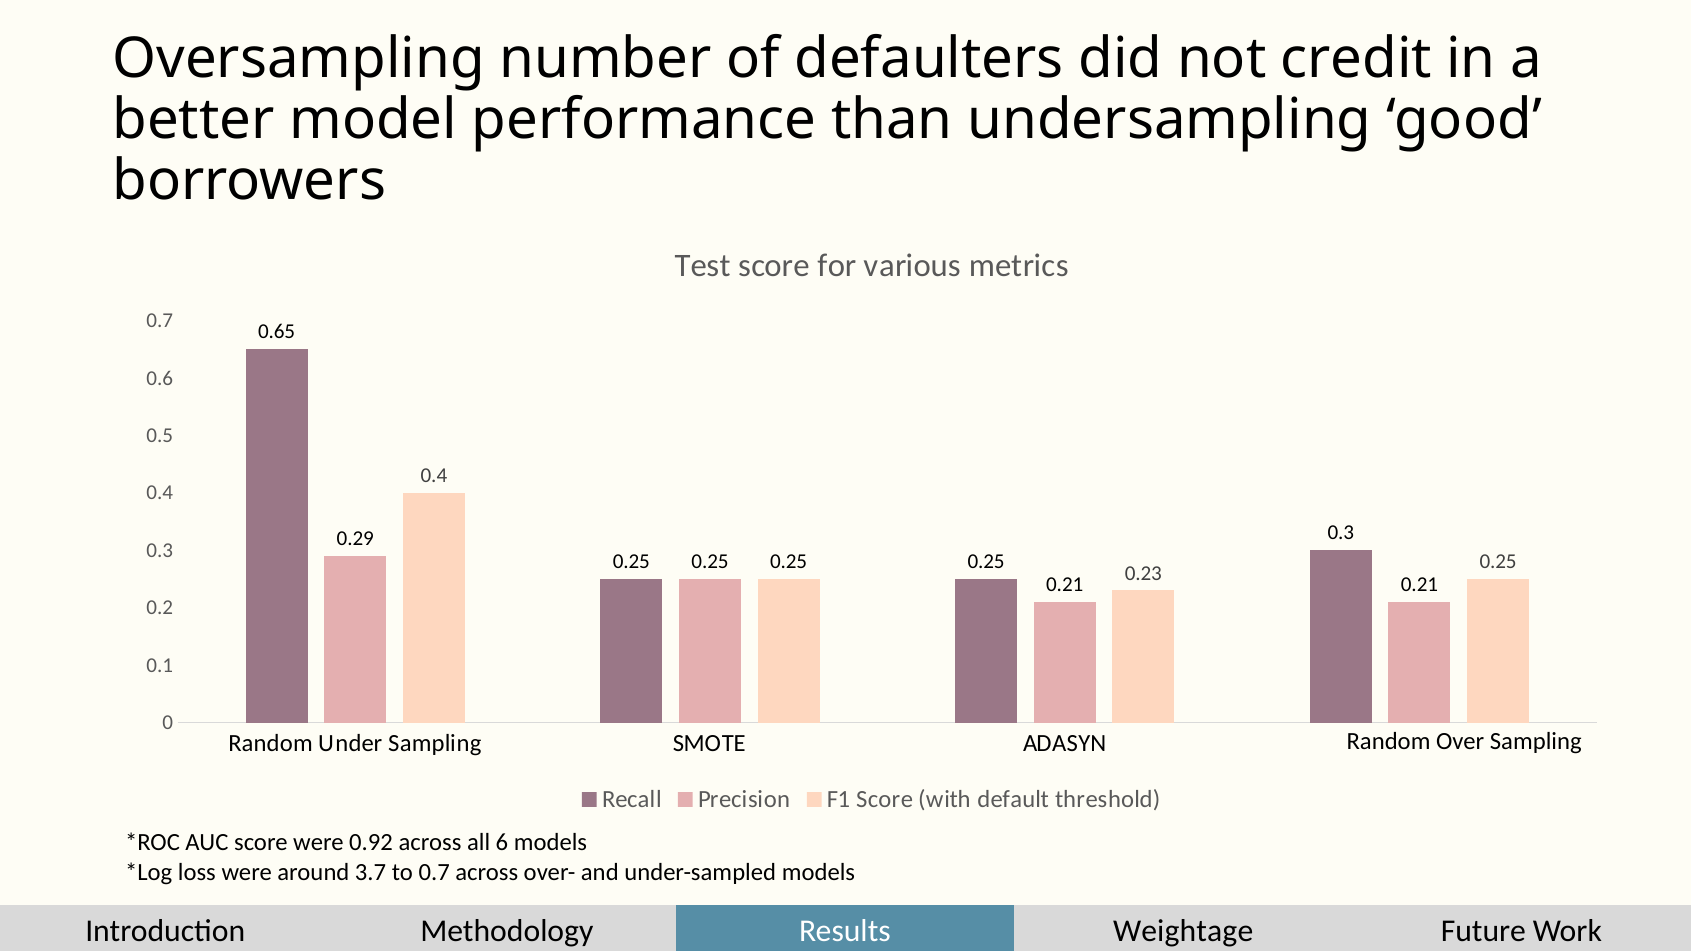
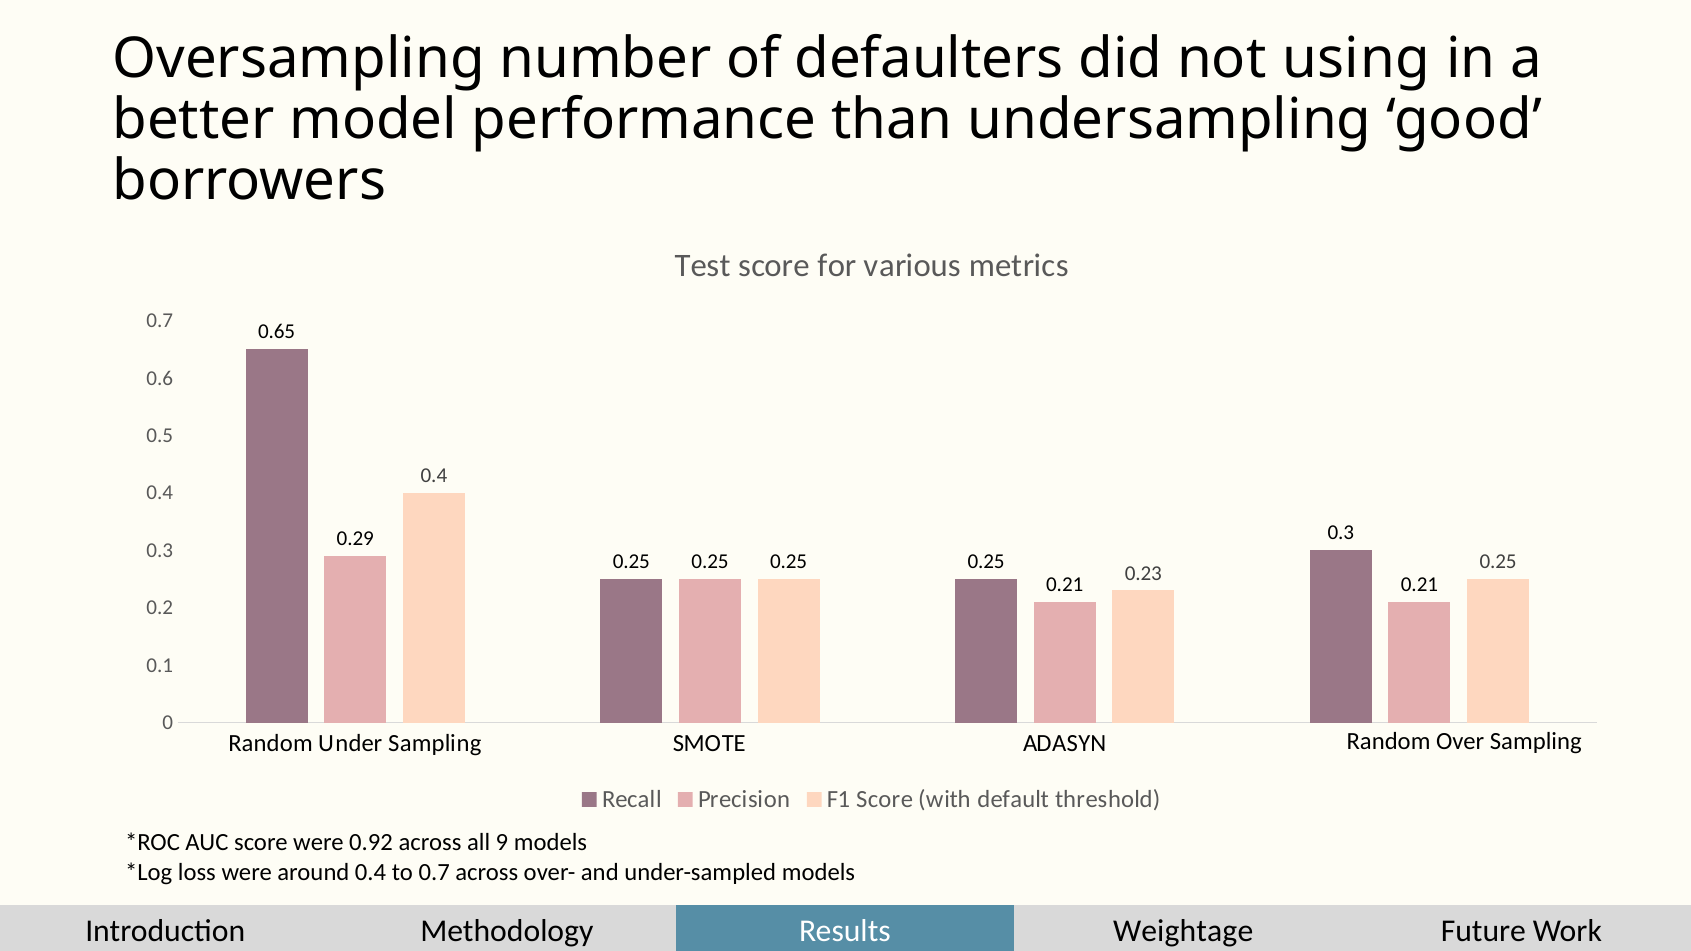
credit: credit -> using
6: 6 -> 9
around 3.7: 3.7 -> 0.4
